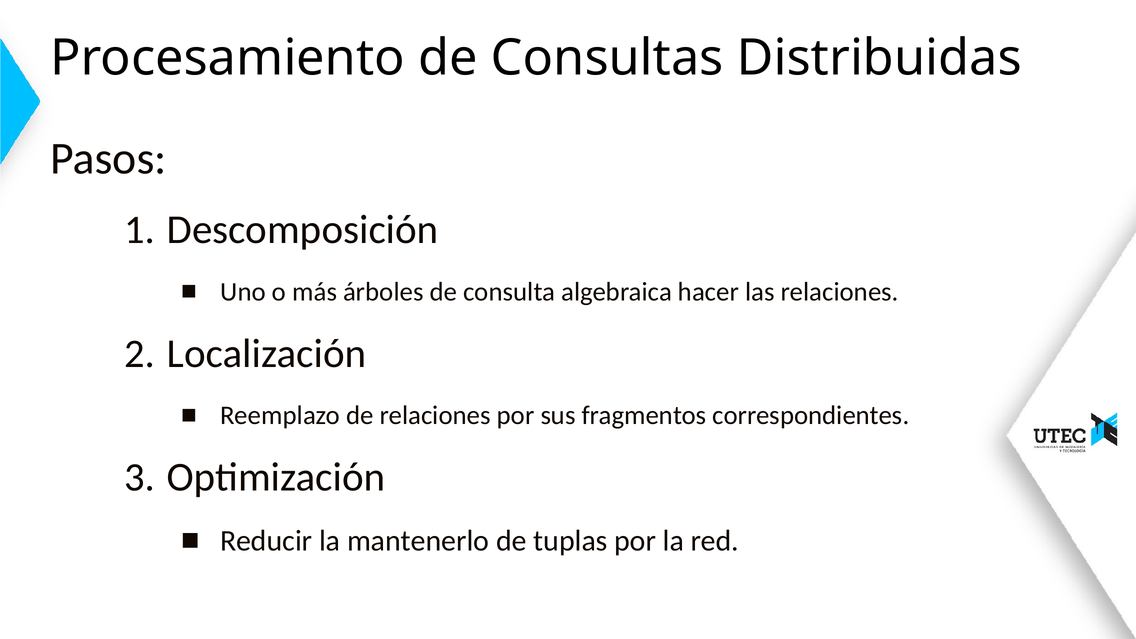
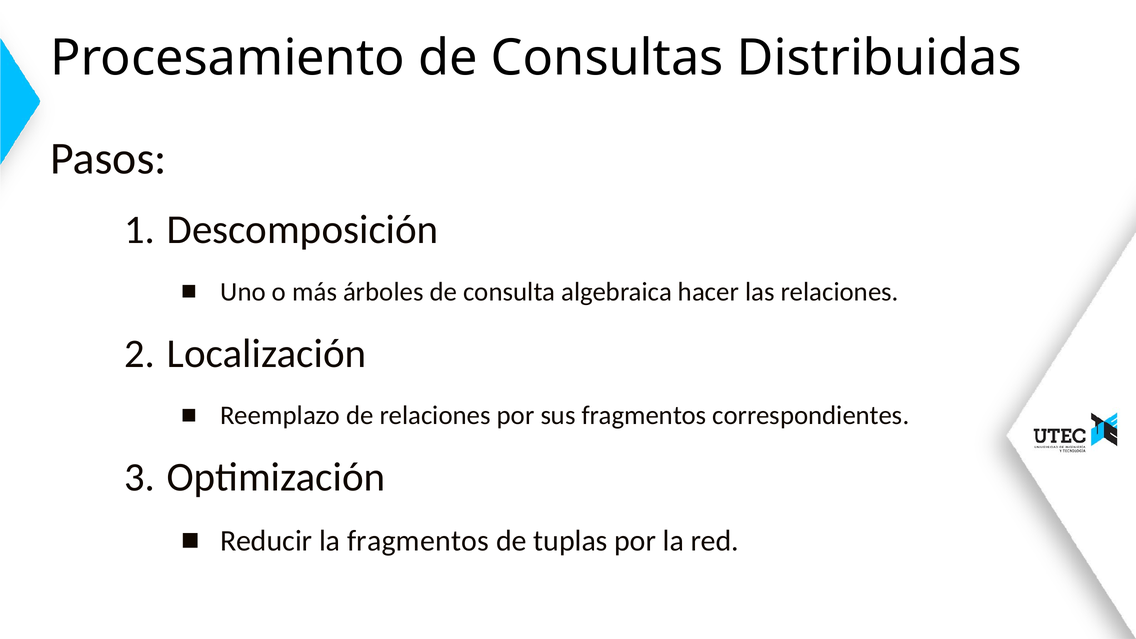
la mantenerlo: mantenerlo -> fragmentos
